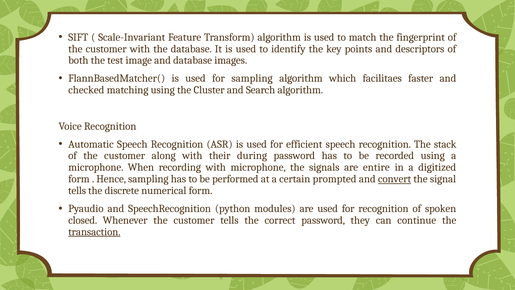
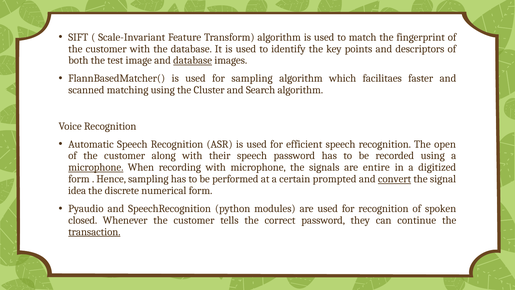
database at (193, 60) underline: none -> present
checked: checked -> scanned
stack: stack -> open
their during: during -> speech
microphone at (96, 167) underline: none -> present
tells at (77, 190): tells -> idea
